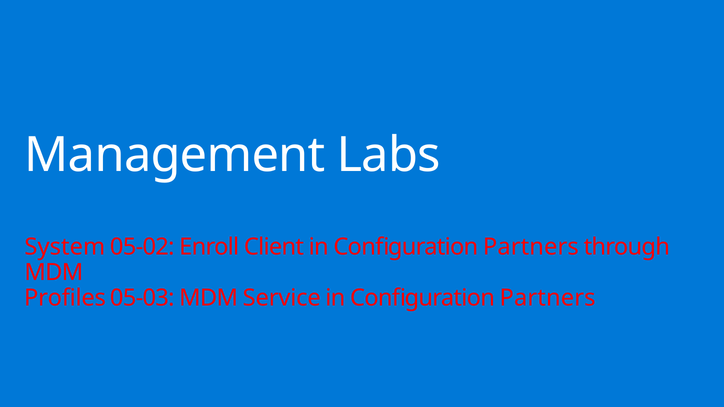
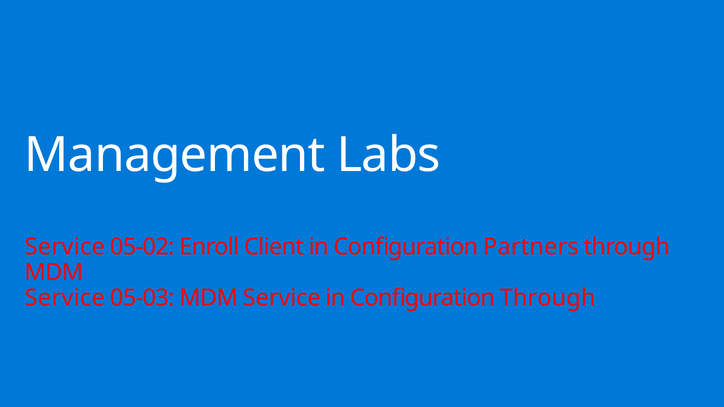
System at (65, 247): System -> Service
Profiles at (65, 298): Profiles -> Service
Partners at (548, 298): Partners -> Through
